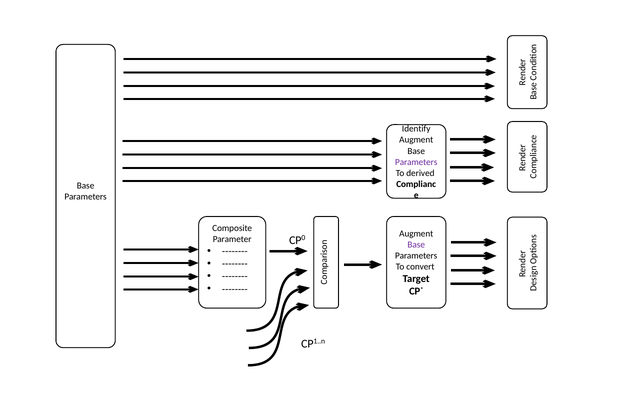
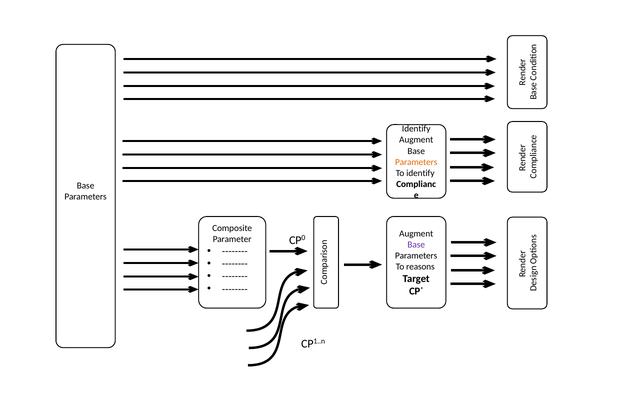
Parameters at (416, 162) colour: purple -> orange
To derived: derived -> identify
convert: convert -> reasons
